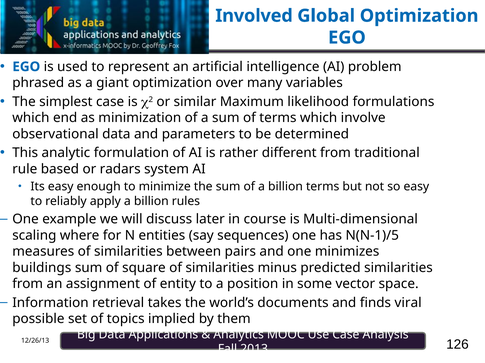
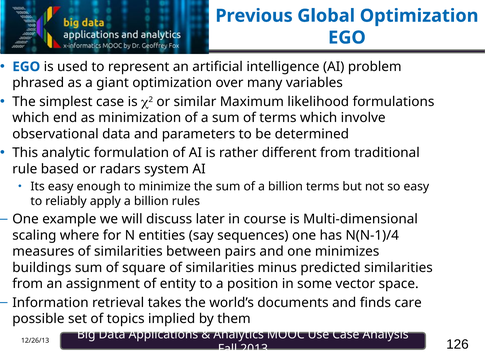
Involved: Involved -> Previous
N(N-1)/5: N(N-1)/5 -> N(N-1)/4
viral: viral -> care
